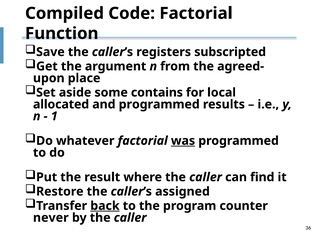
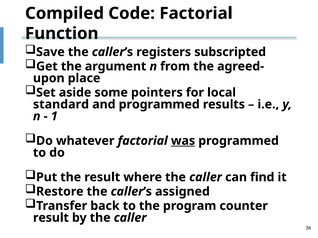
contains: contains -> pointers
allocated: allocated -> standard
back underline: present -> none
never at (51, 218): never -> result
